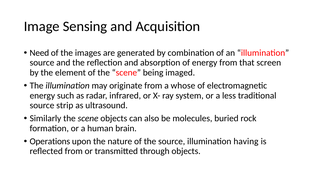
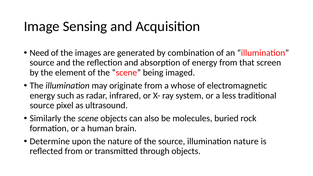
strip: strip -> pixel
Operations: Operations -> Determine
illumination having: having -> nature
